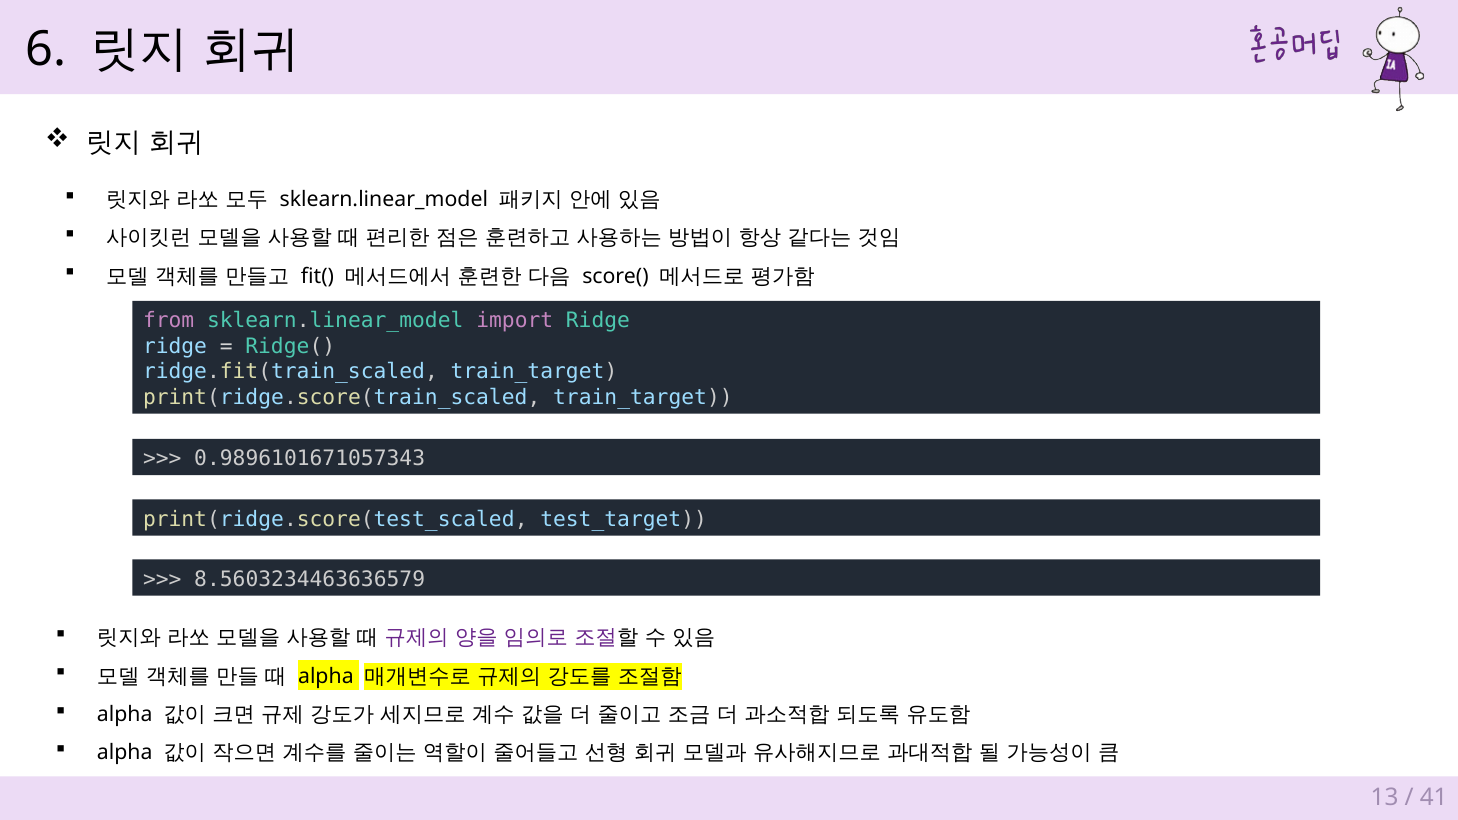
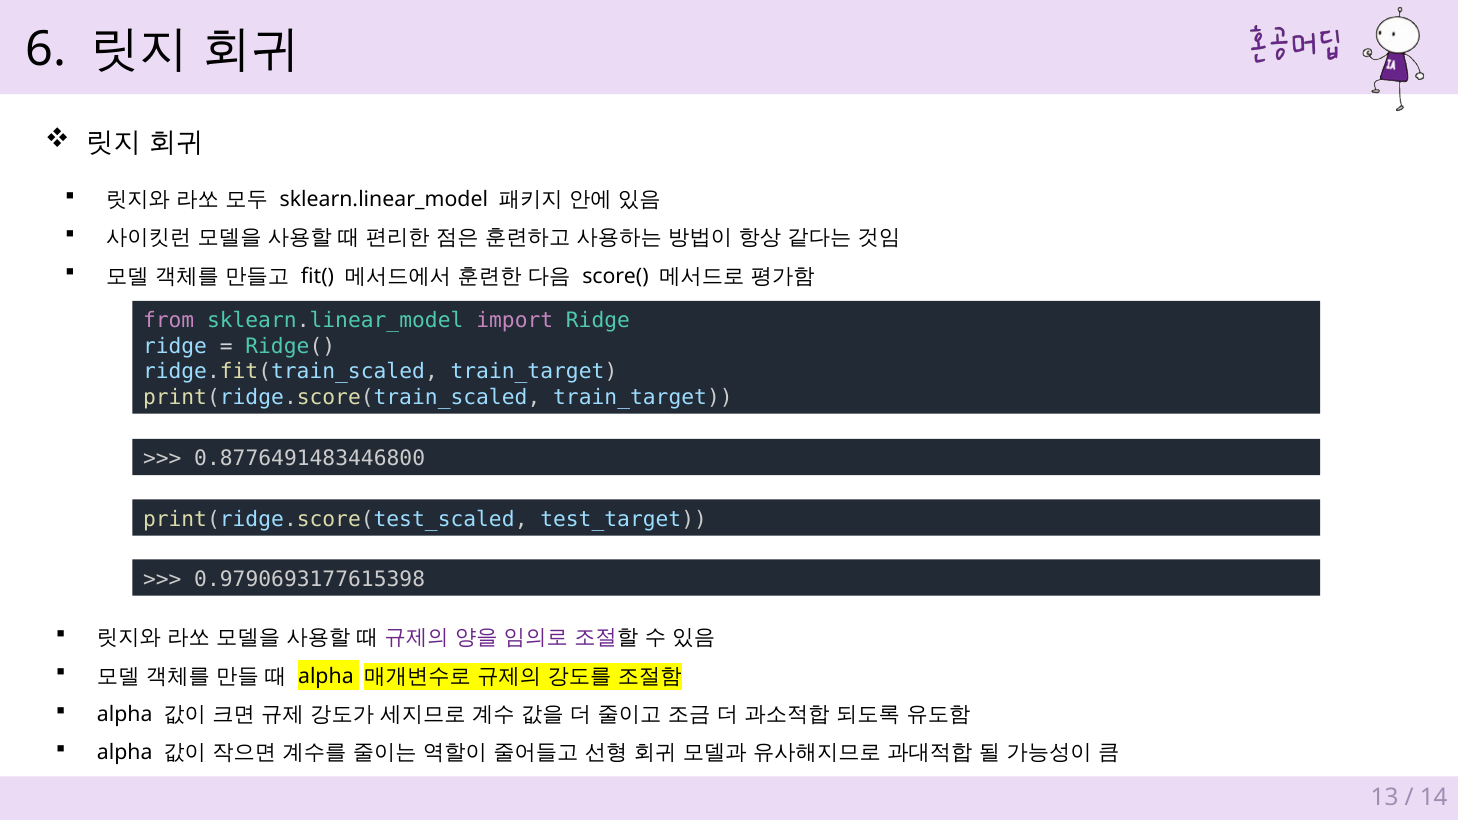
0.9896101671057343: 0.9896101671057343 -> 0.8776491483446800
8.5603234463636579: 8.5603234463636579 -> 0.9790693177615398
41: 41 -> 14
